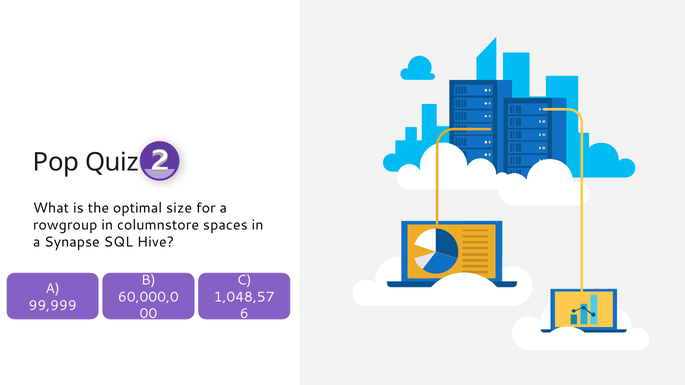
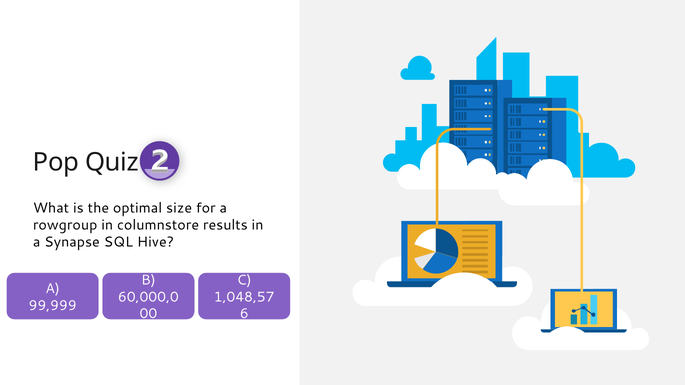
spaces: spaces -> results
